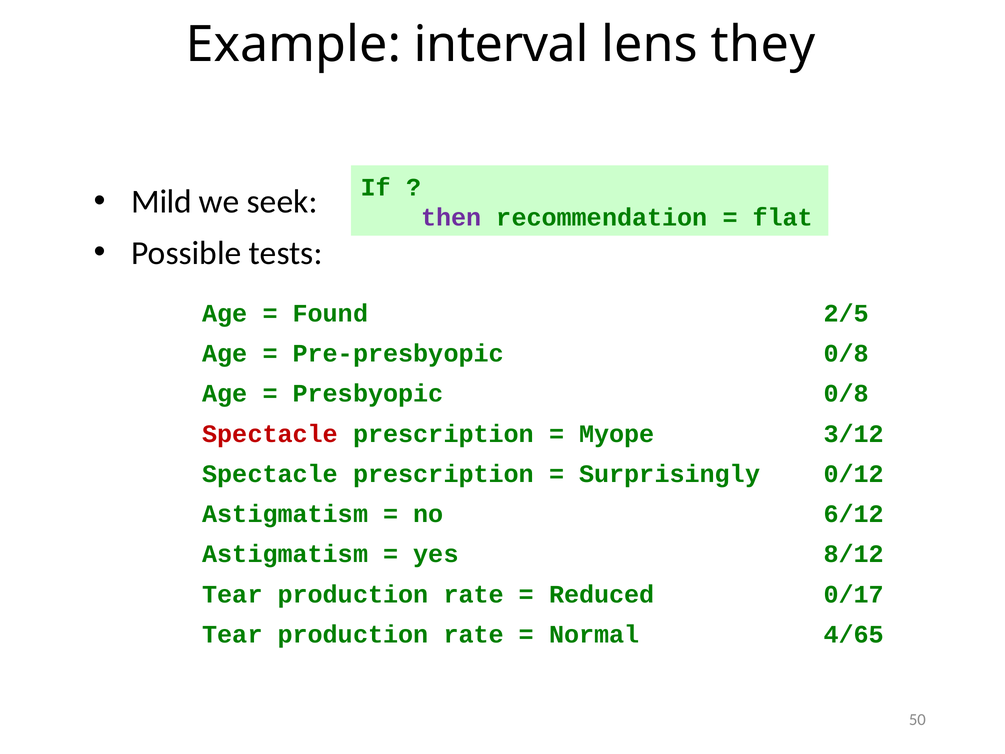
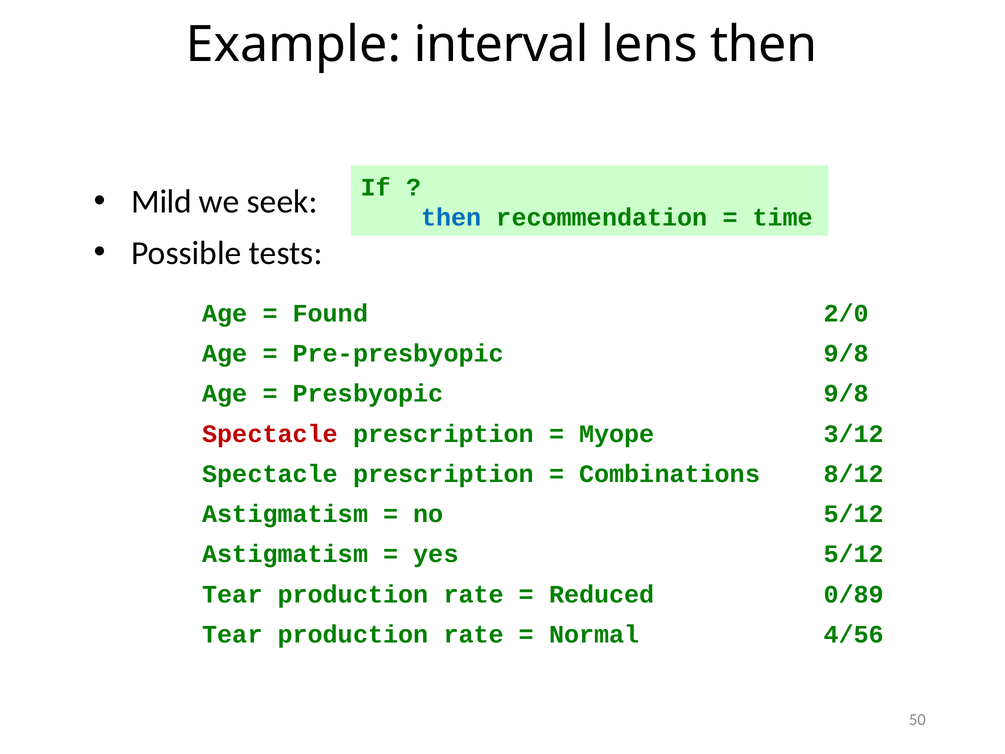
lens they: they -> then
then at (451, 217) colour: purple -> blue
flat: flat -> time
2/5: 2/5 -> 2/0
0/8 at (846, 353): 0/8 -> 9/8
0/8 at (846, 393): 0/8 -> 9/8
Surprisingly: Surprisingly -> Combinations
0/12: 0/12 -> 8/12
6/12 at (854, 514): 6/12 -> 5/12
8/12 at (854, 554): 8/12 -> 5/12
0/17: 0/17 -> 0/89
4/65: 4/65 -> 4/56
